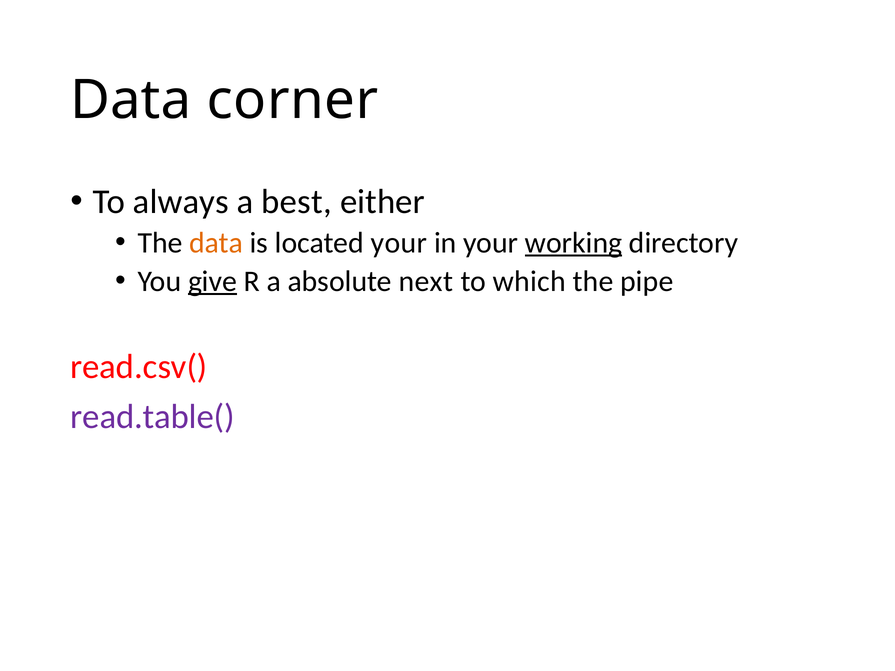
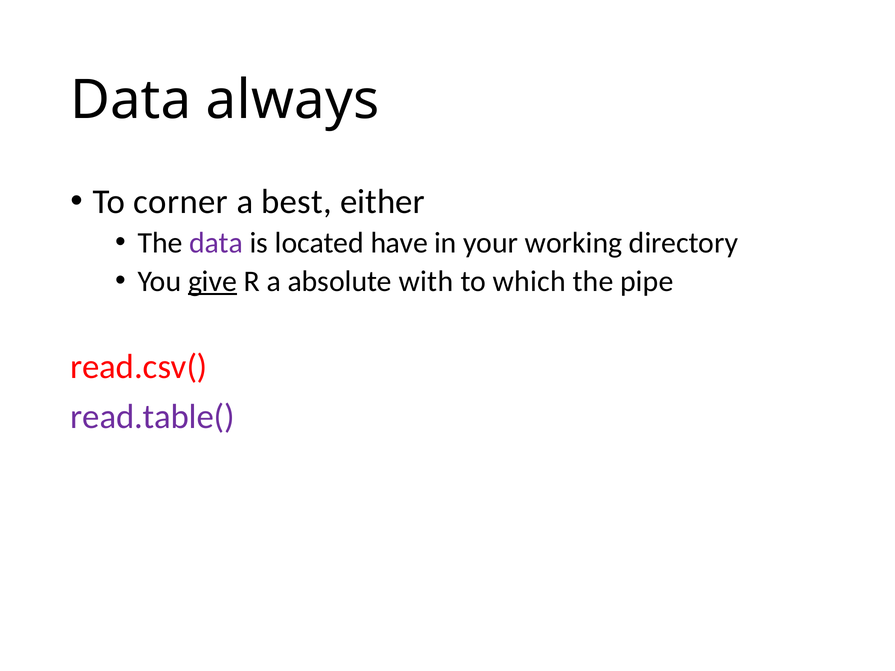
corner: corner -> always
always: always -> corner
data at (216, 243) colour: orange -> purple
located your: your -> have
working underline: present -> none
next: next -> with
